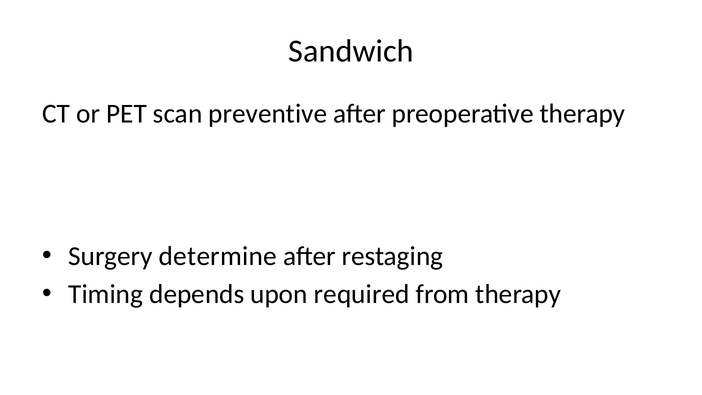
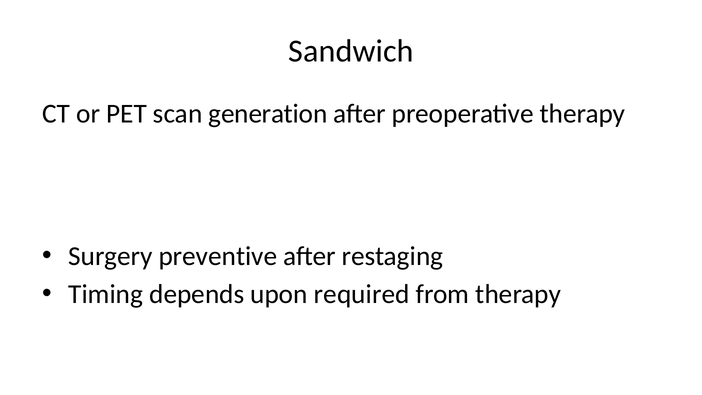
preventive: preventive -> generation
determine: determine -> preventive
